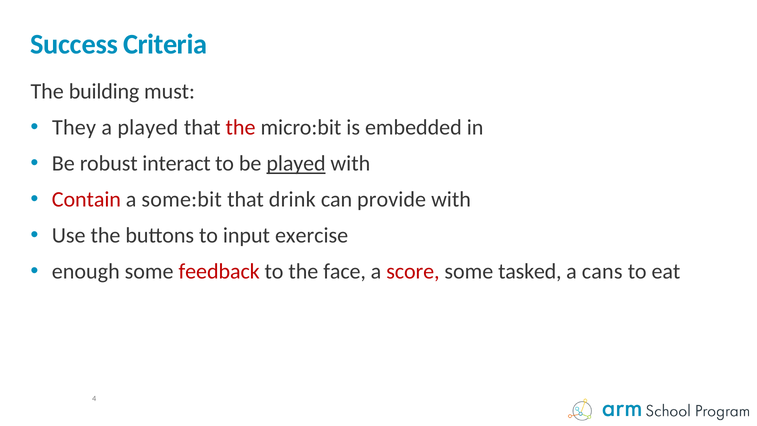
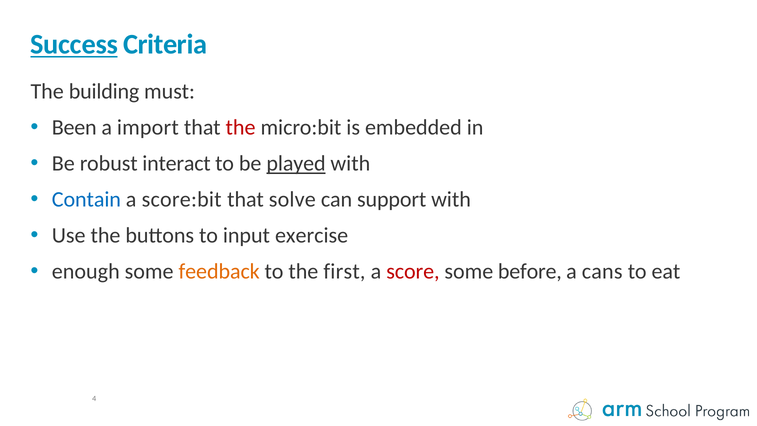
Success underline: none -> present
They: They -> Been
a played: played -> import
Contain colour: red -> blue
some:bit: some:bit -> score:bit
drink: drink -> solve
provide: provide -> support
feedback colour: red -> orange
face: face -> first
tasked: tasked -> before
